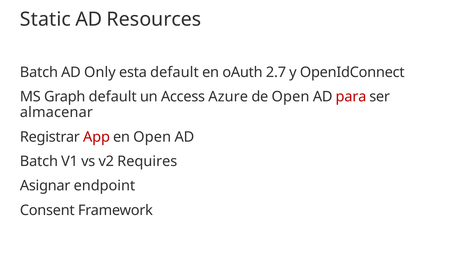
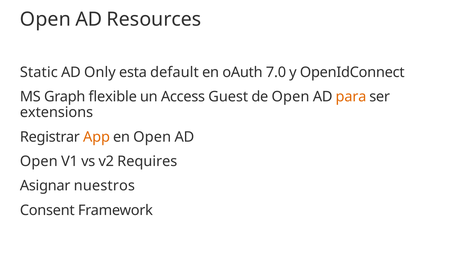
Static at (45, 19): Static -> Open
Batch at (39, 72): Batch -> Static
2.7: 2.7 -> 7.0
Graph default: default -> flexible
Azure: Azure -> Guest
para colour: red -> orange
almacenar: almacenar -> extensions
App colour: red -> orange
Batch at (39, 161): Batch -> Open
endpoint: endpoint -> nuestros
